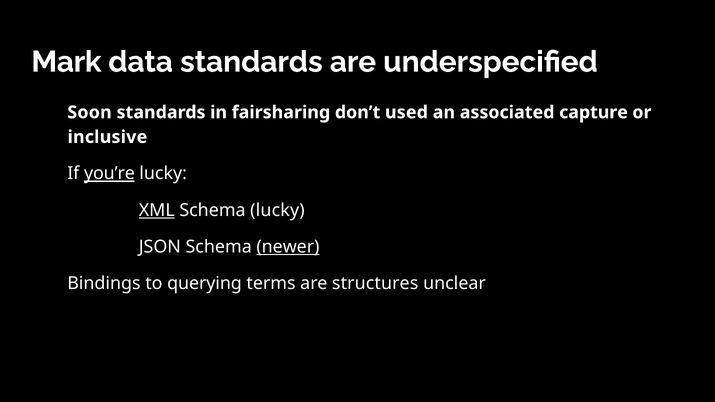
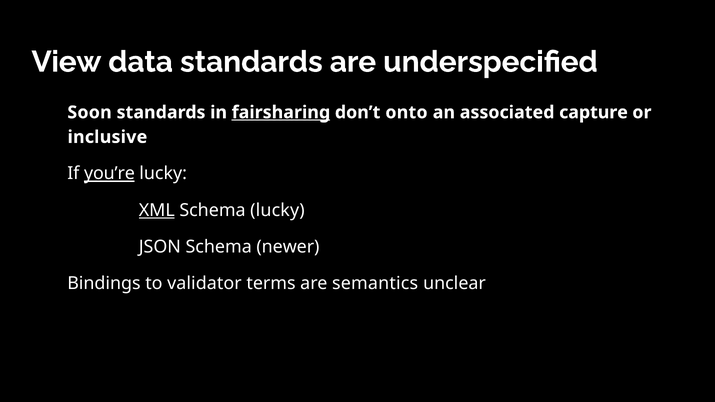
Mark: Mark -> View
fairsharing underline: none -> present
used: used -> onto
newer underline: present -> none
querying: querying -> validator
structures: structures -> semantics
